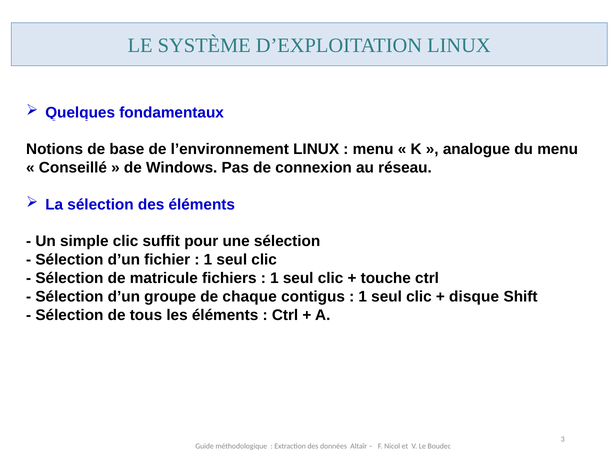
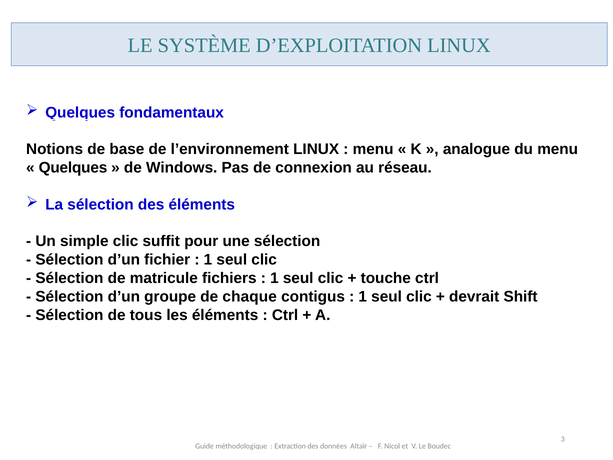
Conseillé at (73, 168): Conseillé -> Quelques
disque: disque -> devrait
